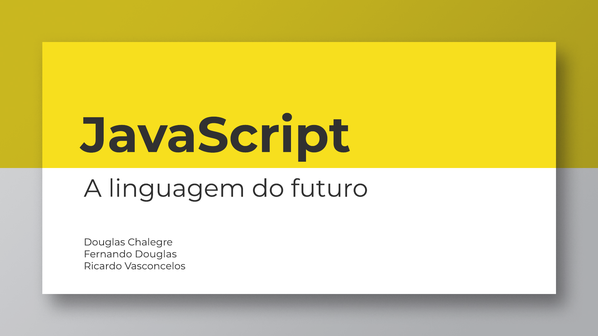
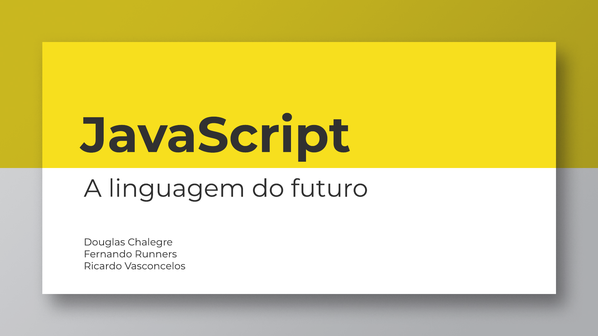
Fernando Douglas: Douglas -> Runners
